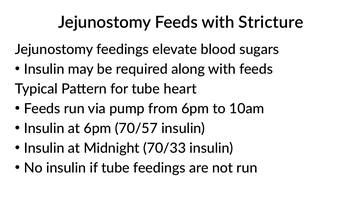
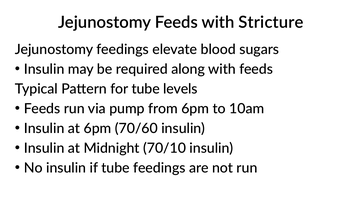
heart: heart -> levels
70/57: 70/57 -> 70/60
70/33: 70/33 -> 70/10
